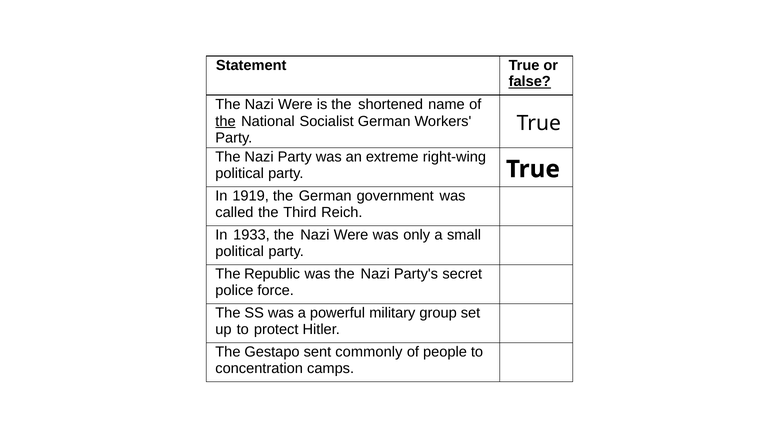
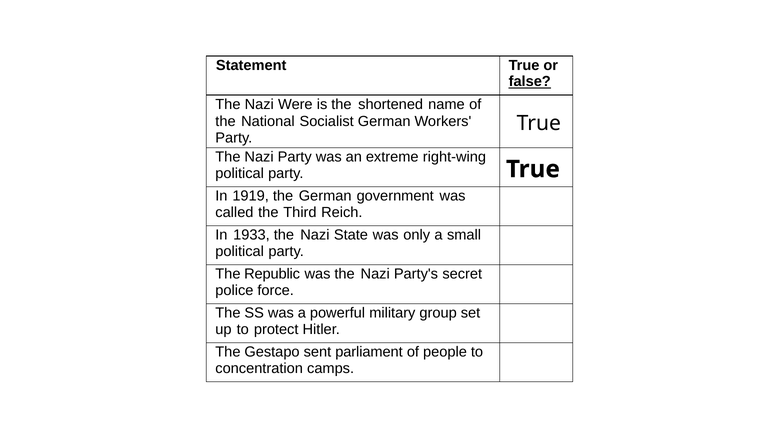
the at (226, 121) underline: present -> none
1933 the Nazi Were: Were -> State
commonly: commonly -> parliament
